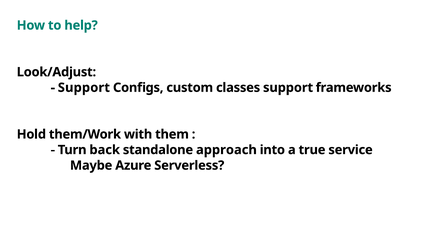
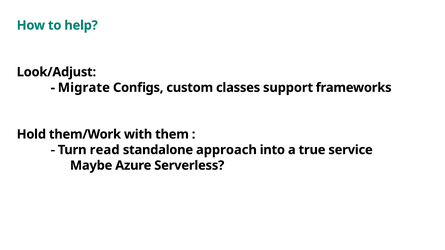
Support at (84, 88): Support -> Migrate
back: back -> read
